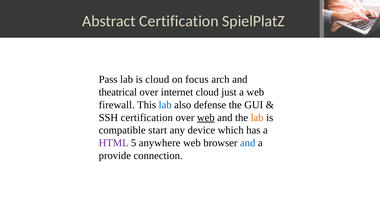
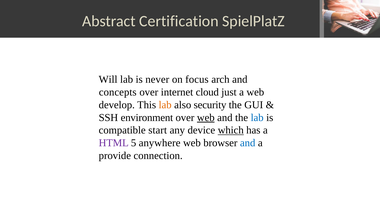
Pass: Pass -> Will
is cloud: cloud -> never
theatrical: theatrical -> concepts
firewall: firewall -> develop
lab at (165, 105) colour: blue -> orange
defense: defense -> security
SSH certification: certification -> environment
lab at (257, 117) colour: orange -> blue
which underline: none -> present
